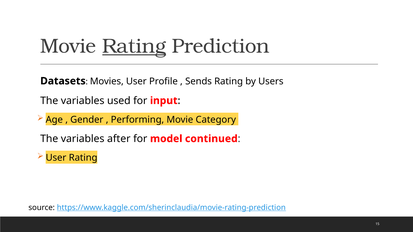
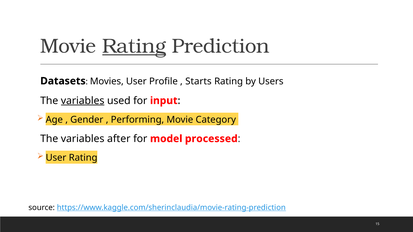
Sends: Sends -> Starts
variables at (83, 101) underline: none -> present
continued: continued -> processed
